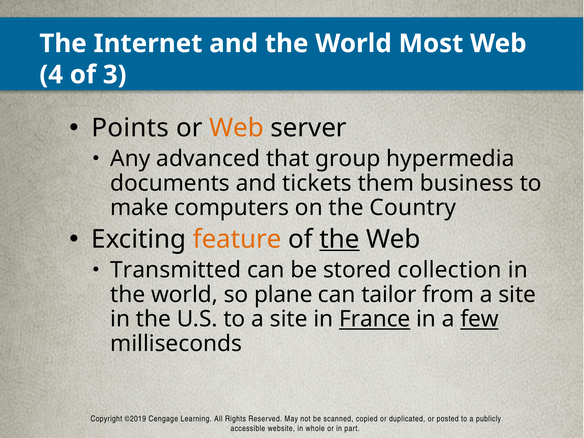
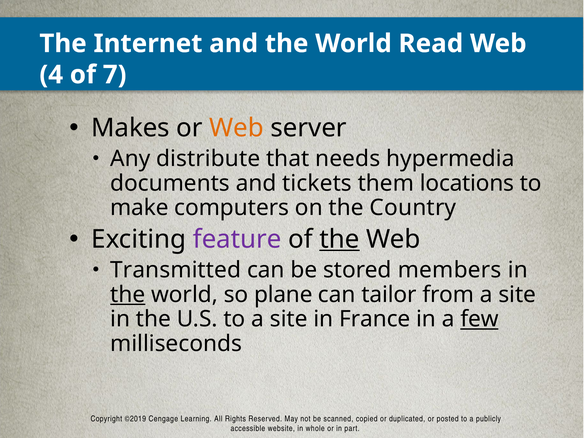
Most: Most -> Read
3: 3 -> 7
Points: Points -> Makes
advanced: advanced -> distribute
group: group -> needs
business: business -> locations
feature colour: orange -> purple
collection: collection -> members
the at (128, 295) underline: none -> present
France underline: present -> none
